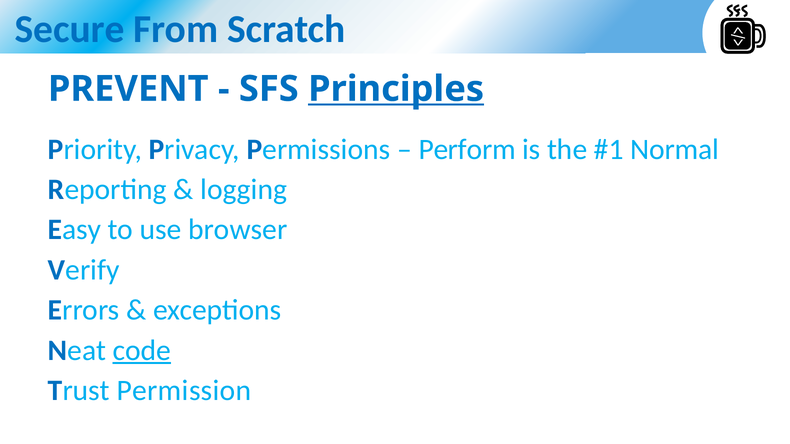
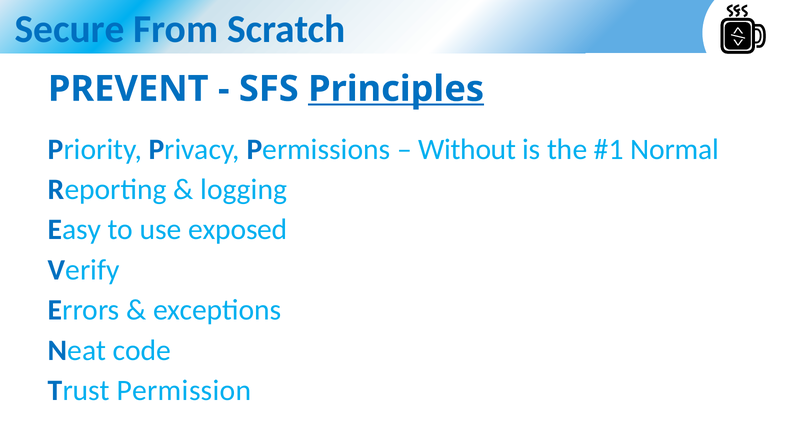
Perform: Perform -> Without
browser: browser -> exposed
code underline: present -> none
